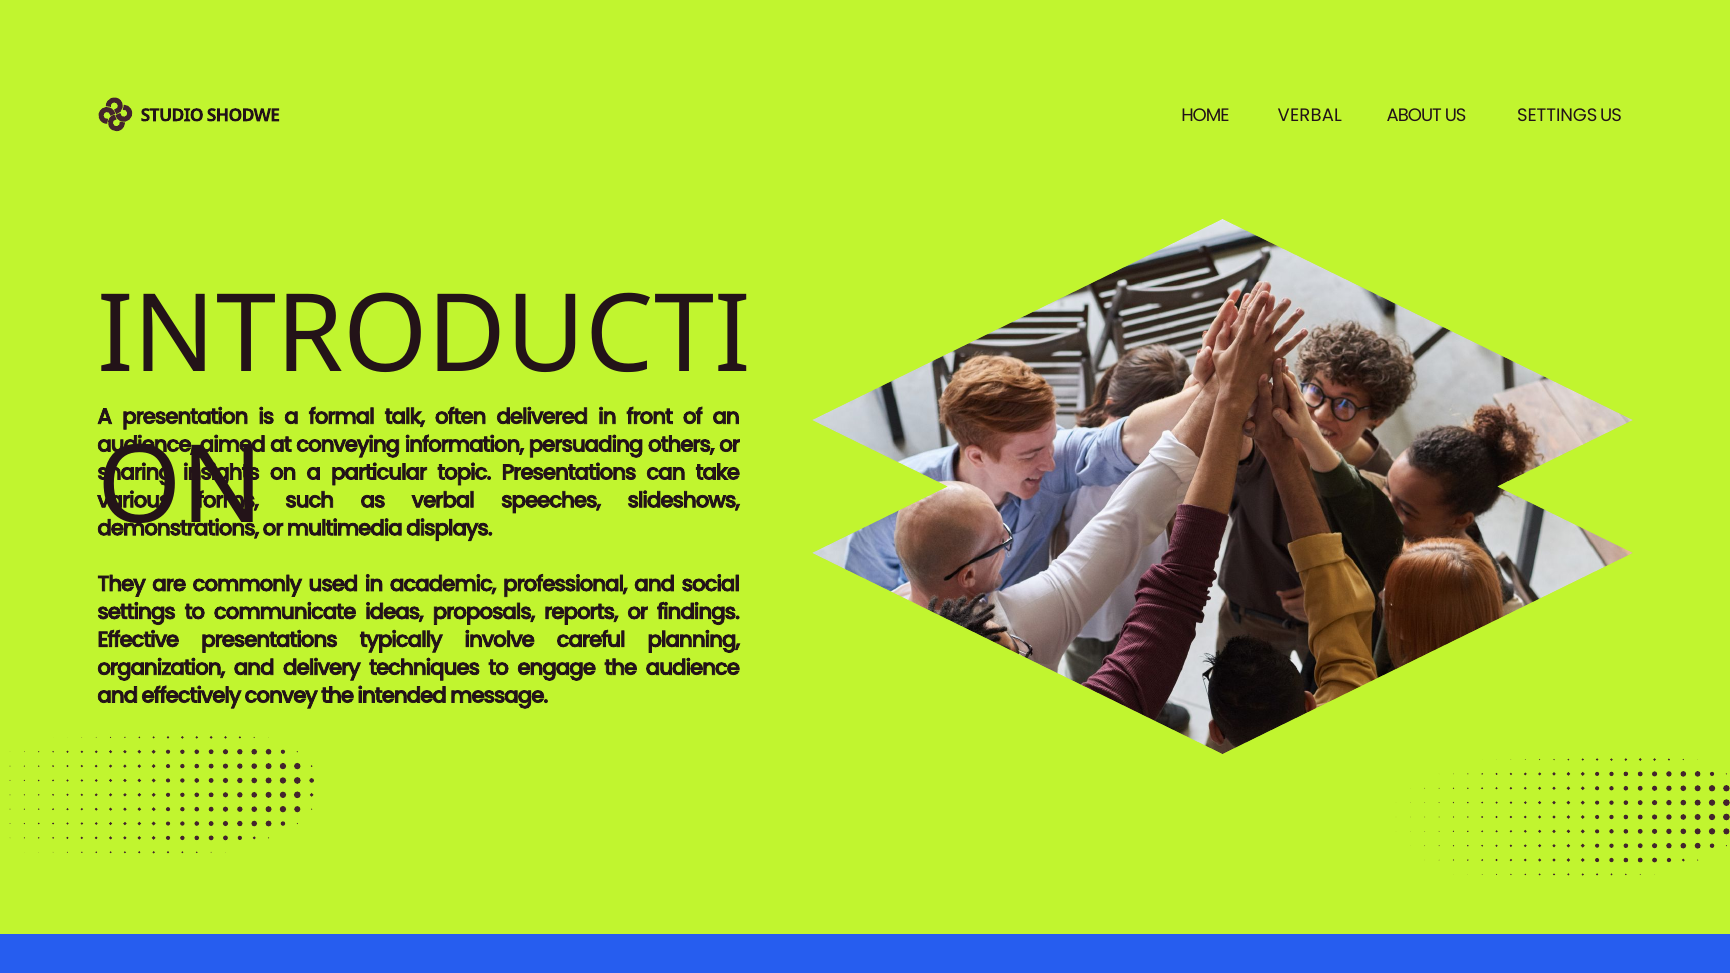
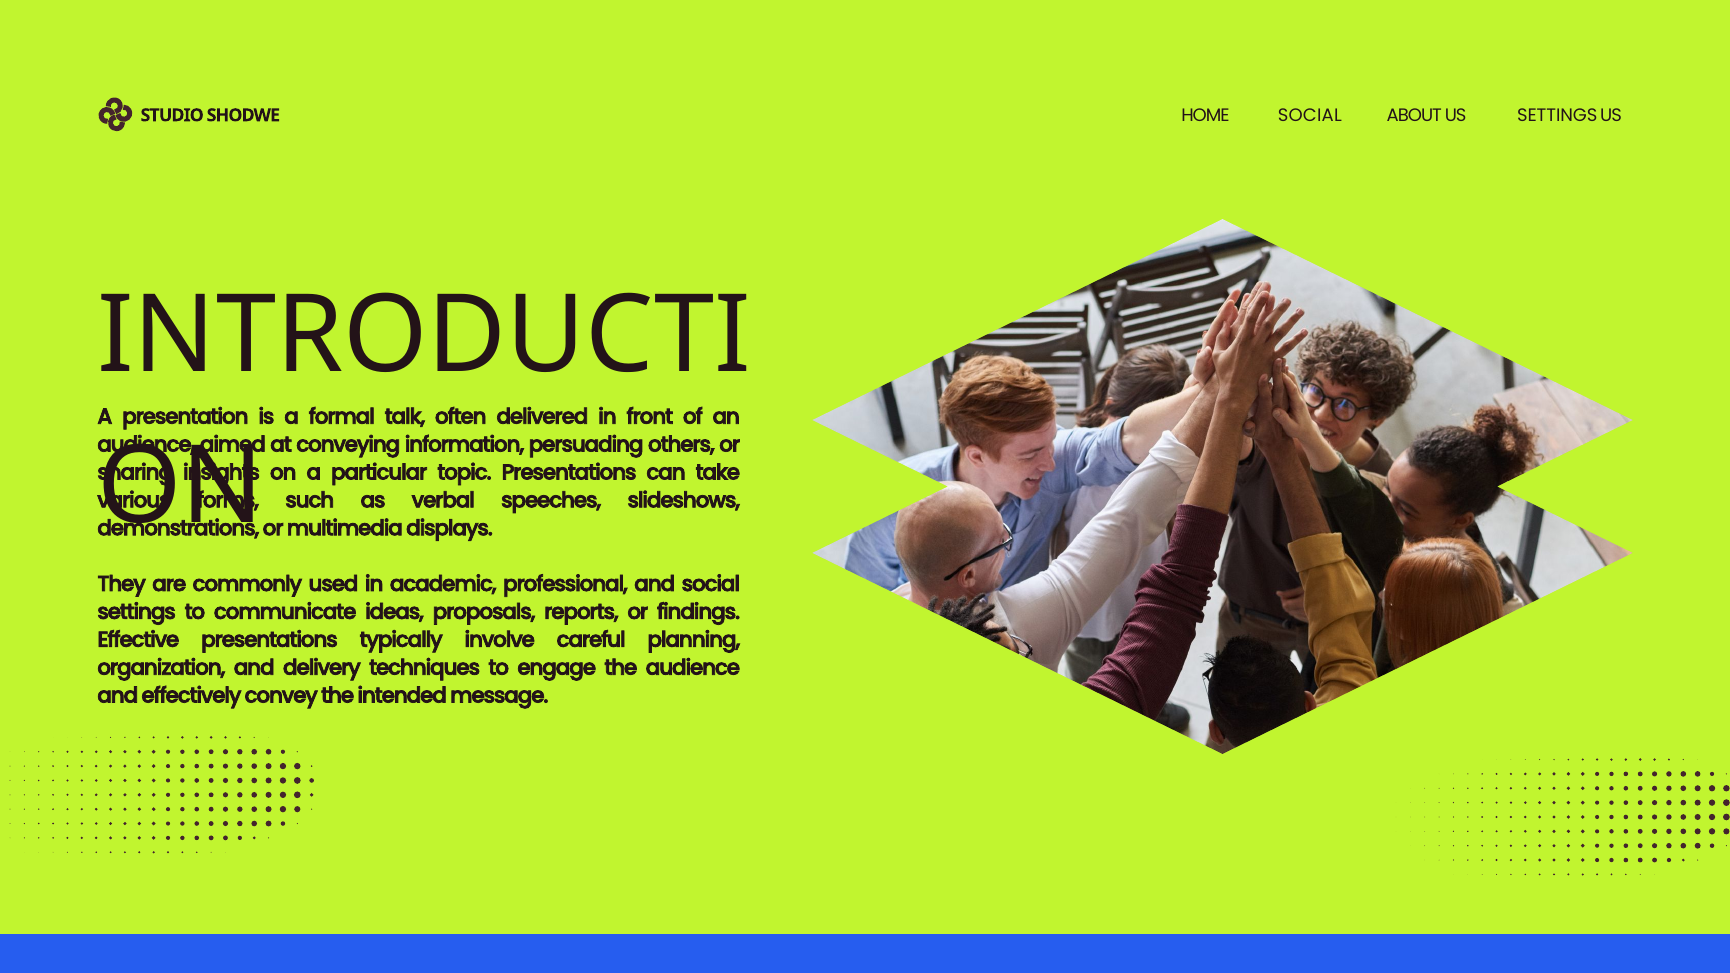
HOME VERBAL: VERBAL -> SOCIAL
